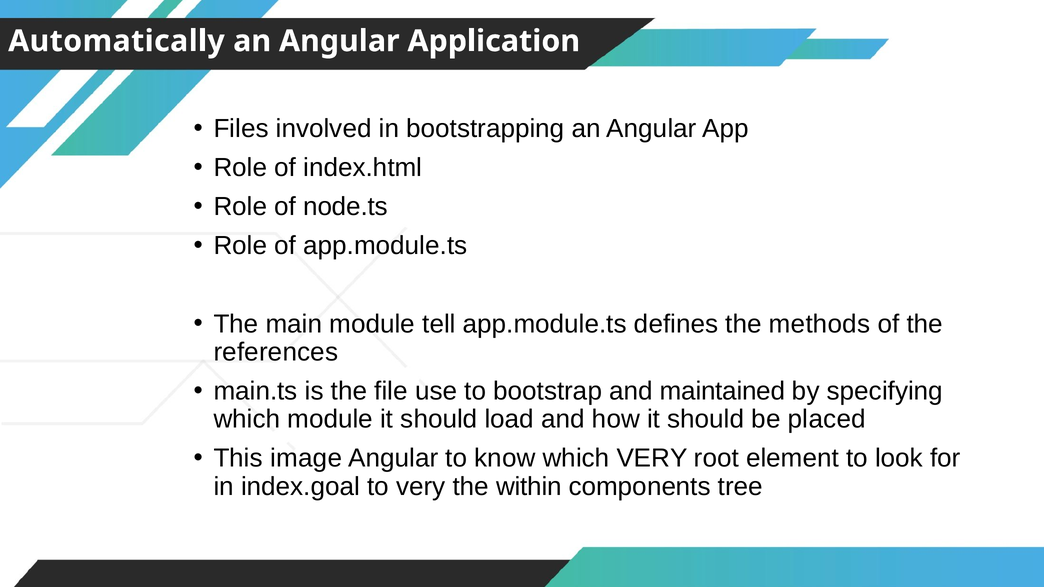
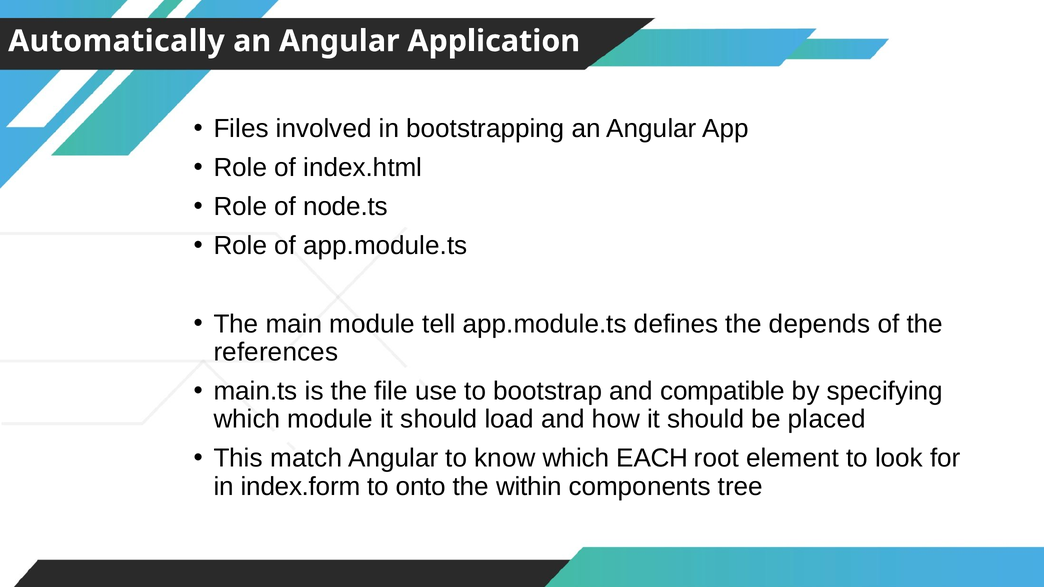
methods: methods -> depends
maintained: maintained -> compatible
image: image -> match
which VERY: VERY -> EACH
index.goal: index.goal -> index.form
to very: very -> onto
